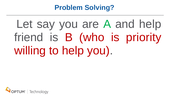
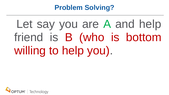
priority: priority -> bottom
